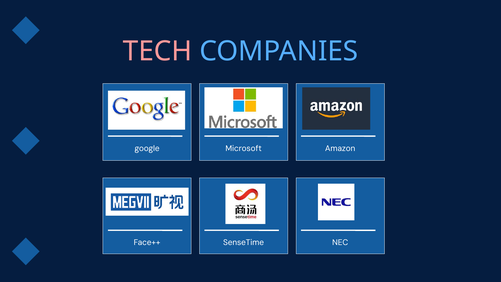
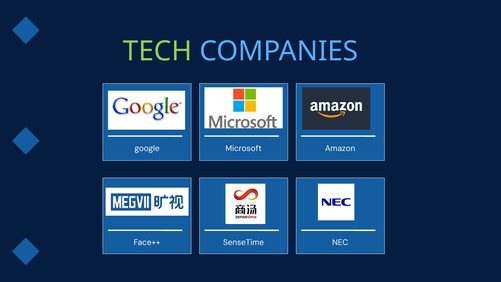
TECH colour: pink -> light green
